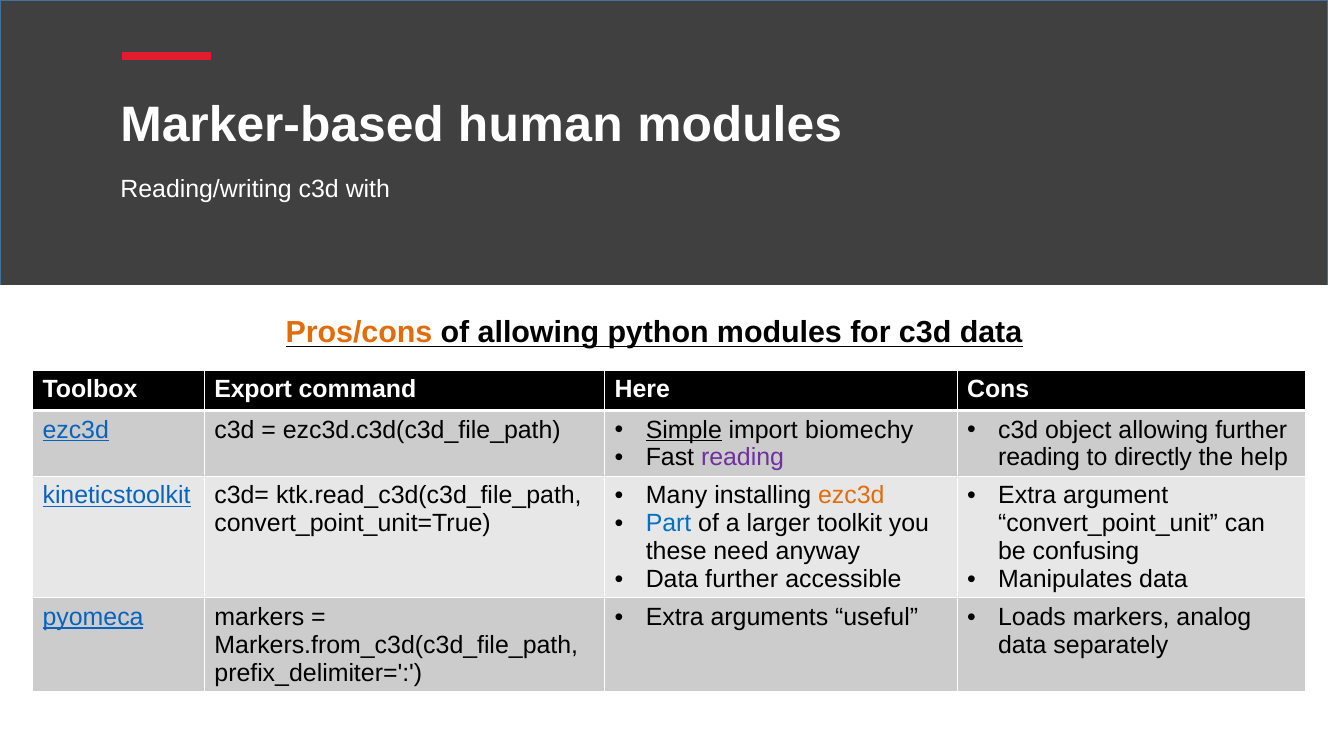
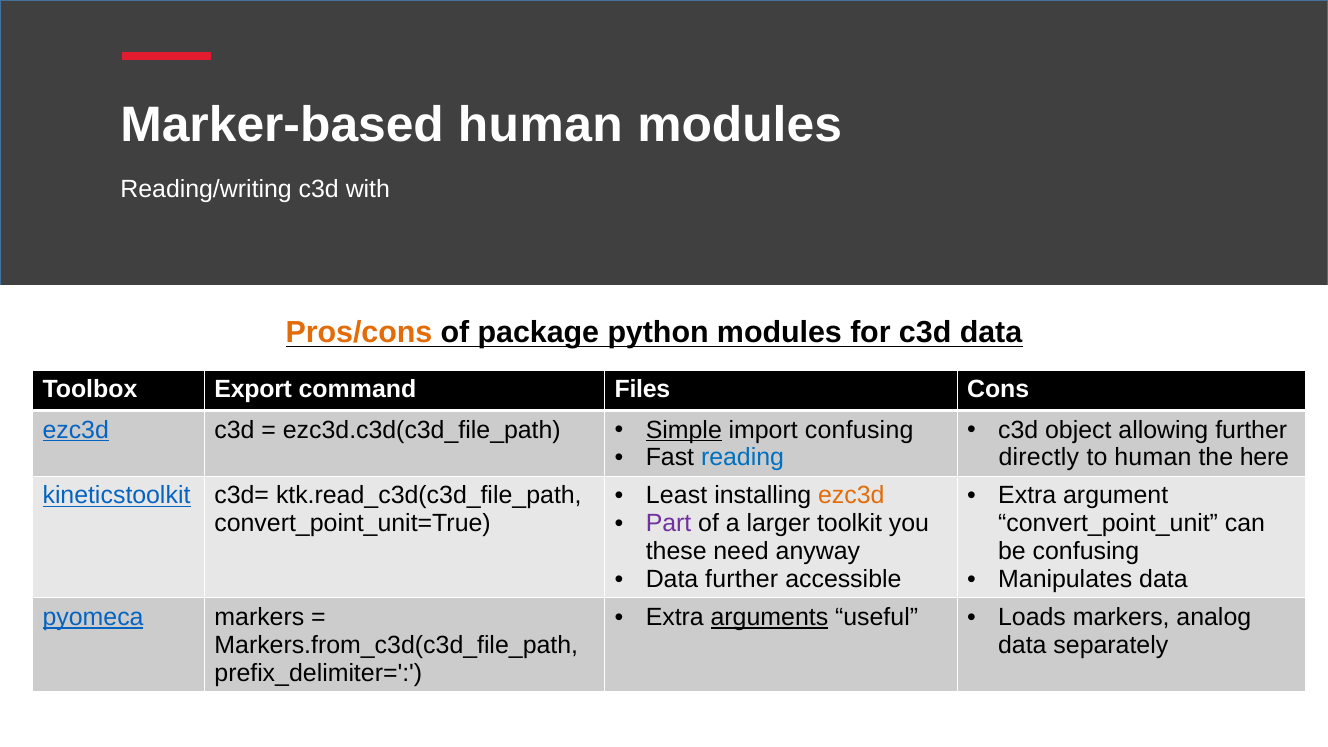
of allowing: allowing -> package
Here: Here -> Files
import biomechy: biomechy -> confusing
reading at (743, 458) colour: purple -> blue
reading at (1039, 458): reading -> directly
to directly: directly -> human
help: help -> here
Many: Many -> Least
Part colour: blue -> purple
arguments underline: none -> present
